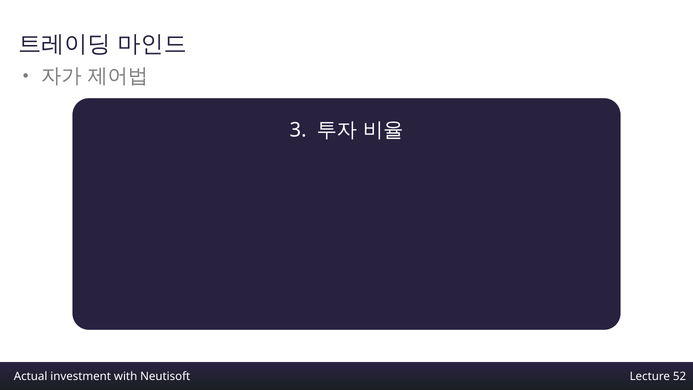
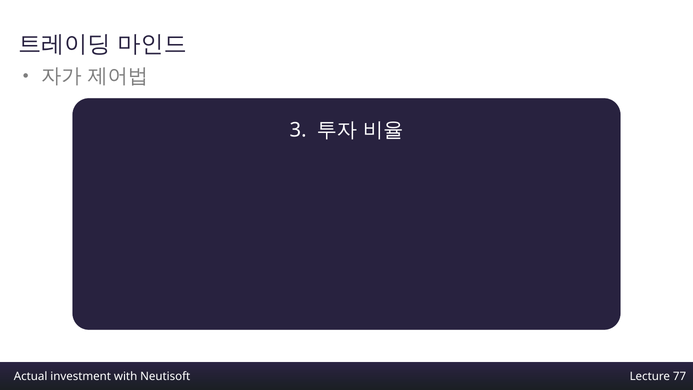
52: 52 -> 77
